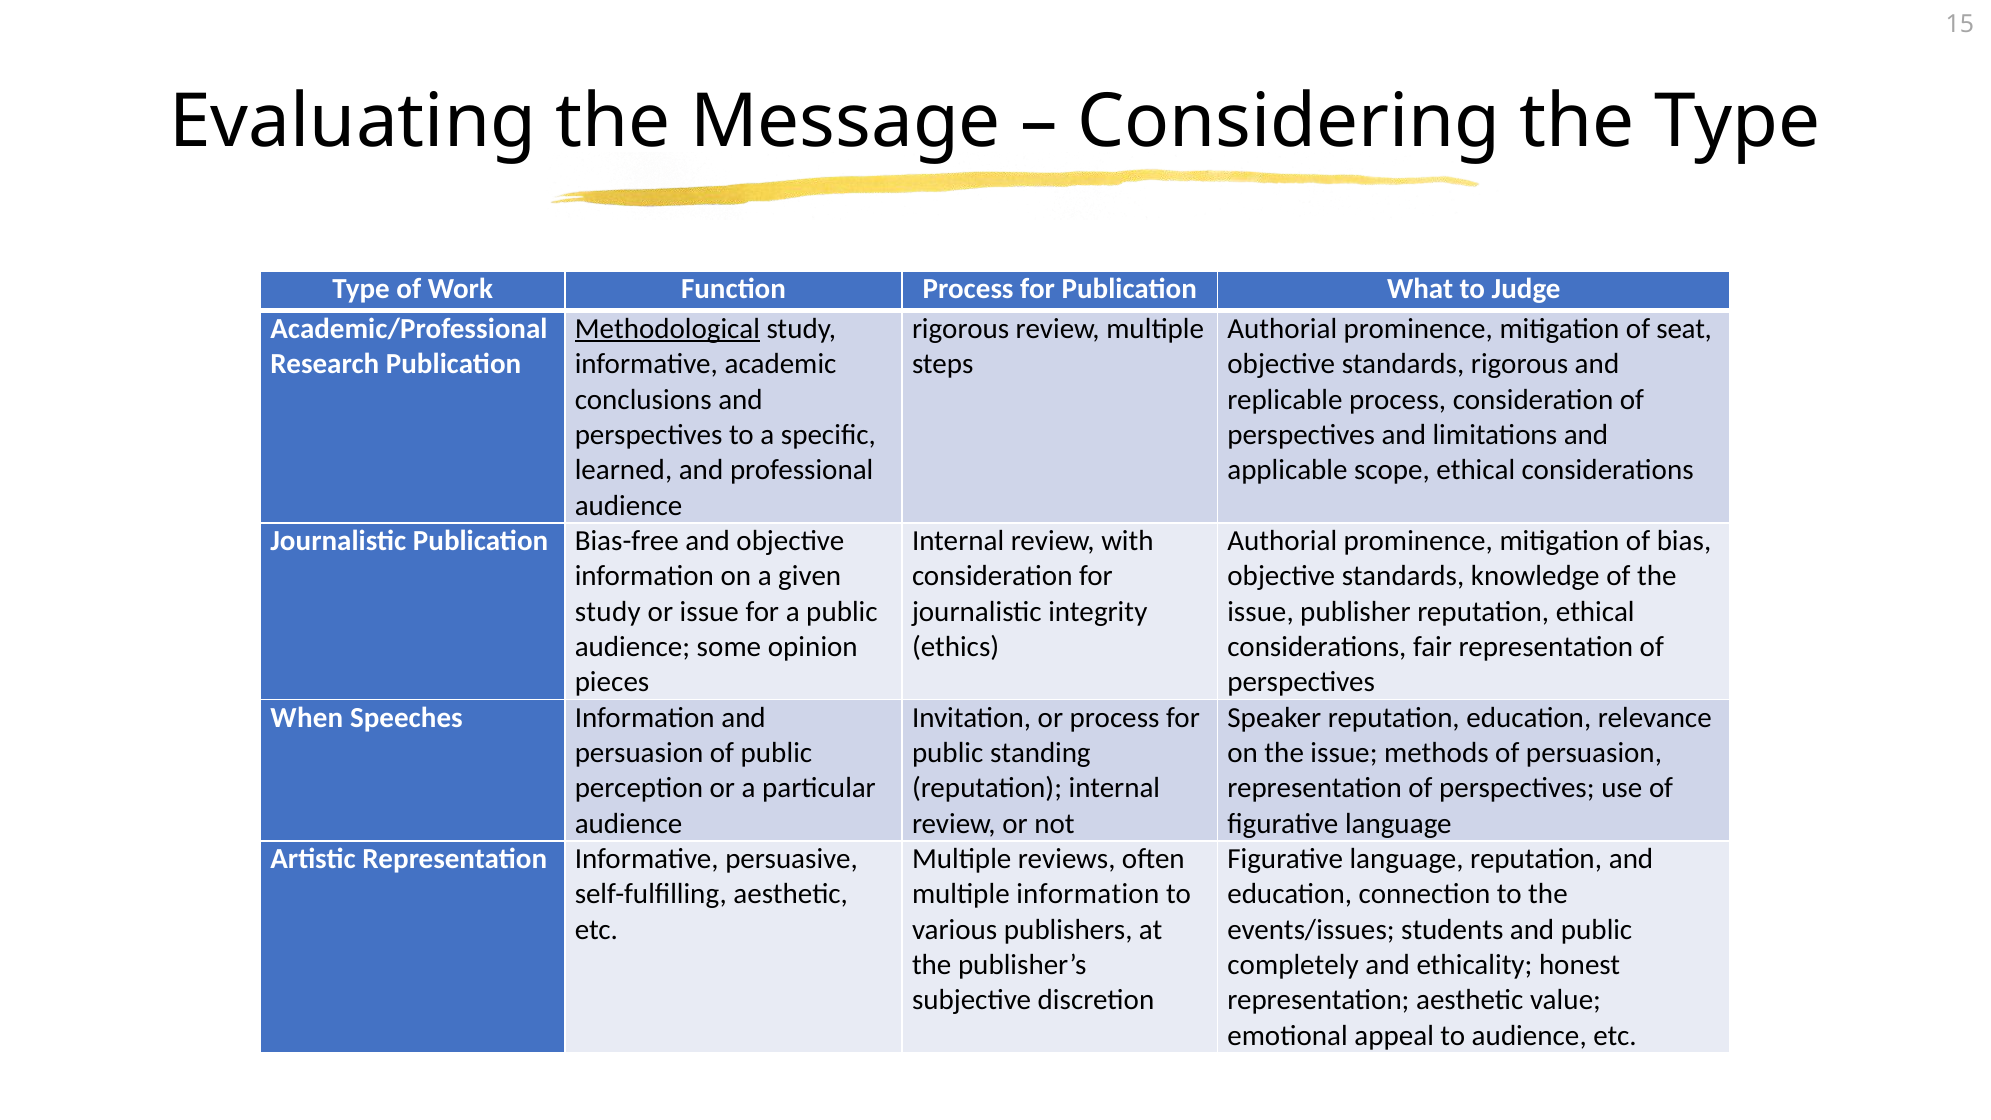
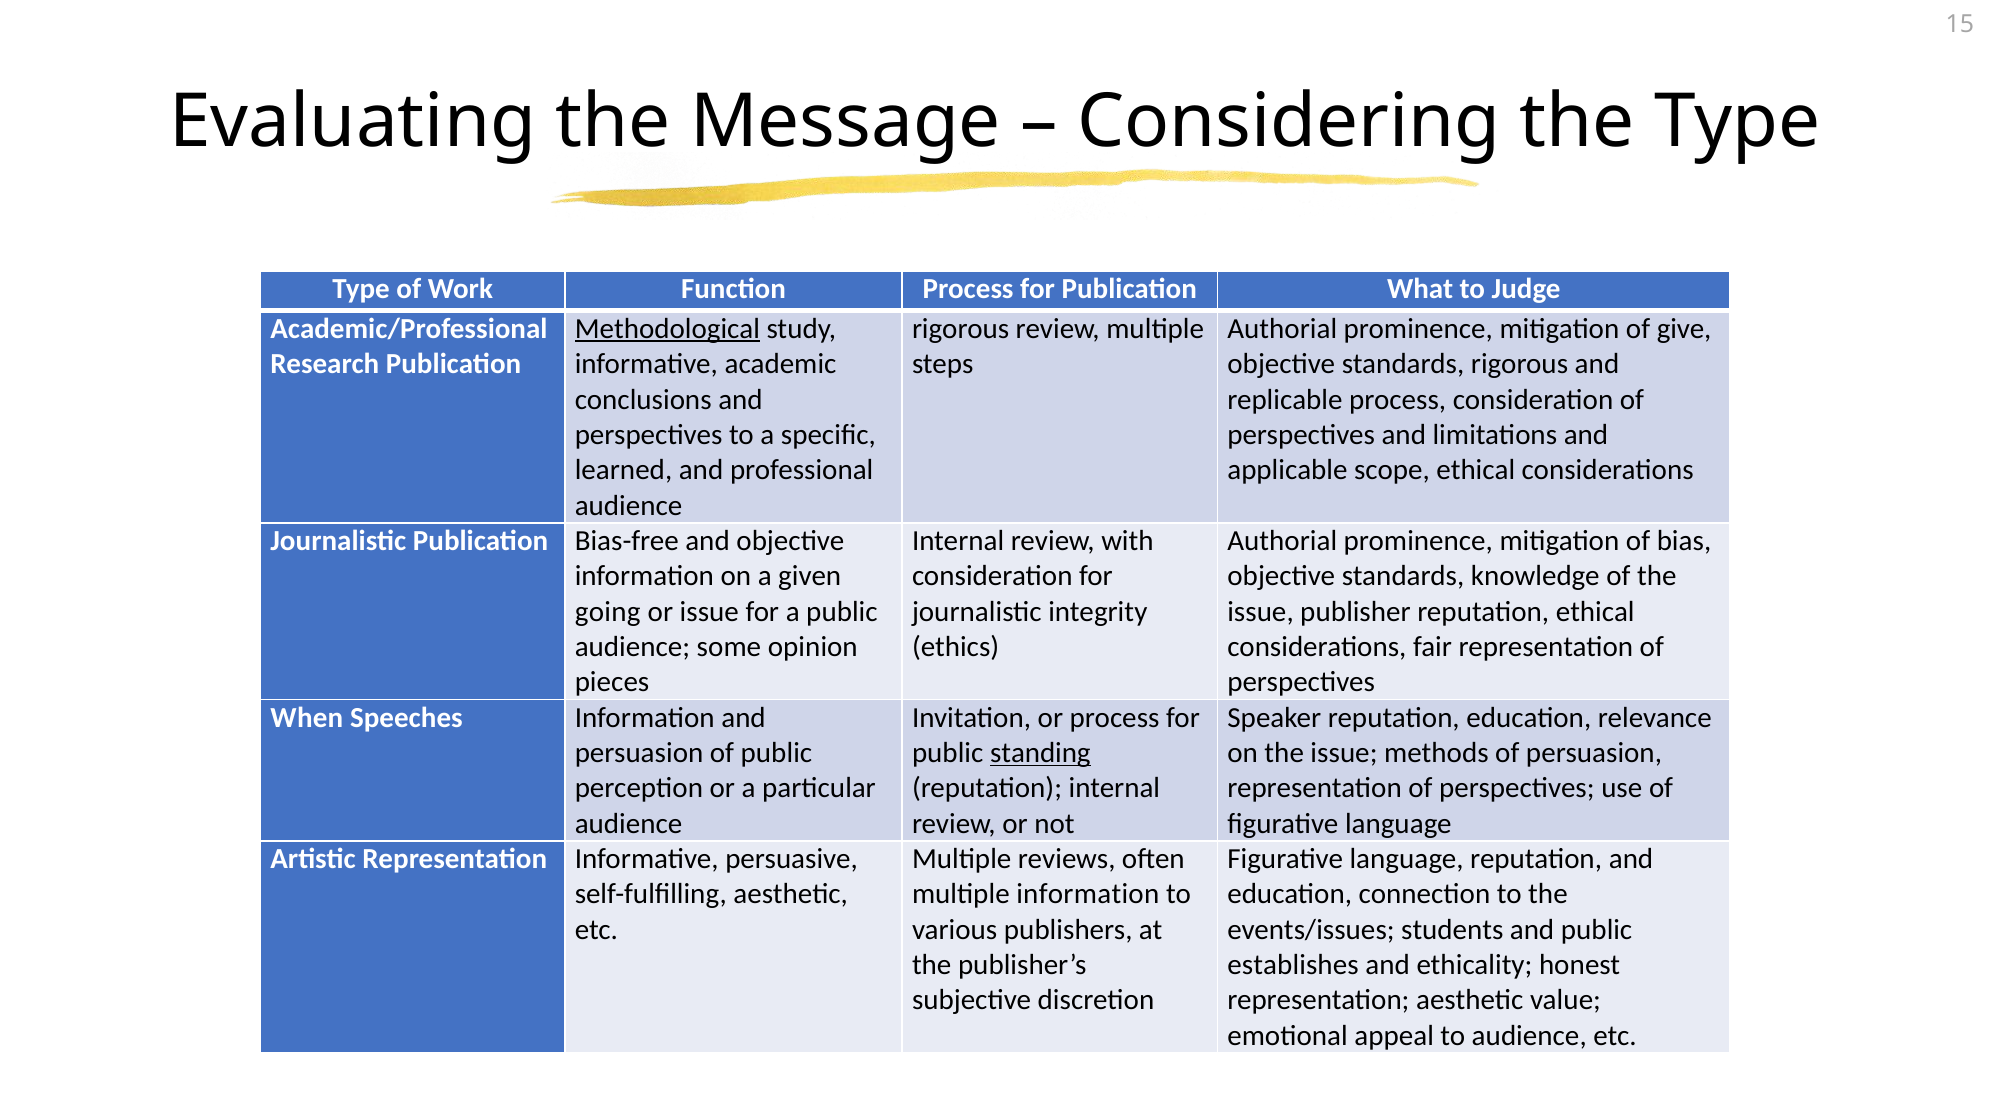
seat: seat -> give
study at (608, 611): study -> going
standing underline: none -> present
completely: completely -> establishes
